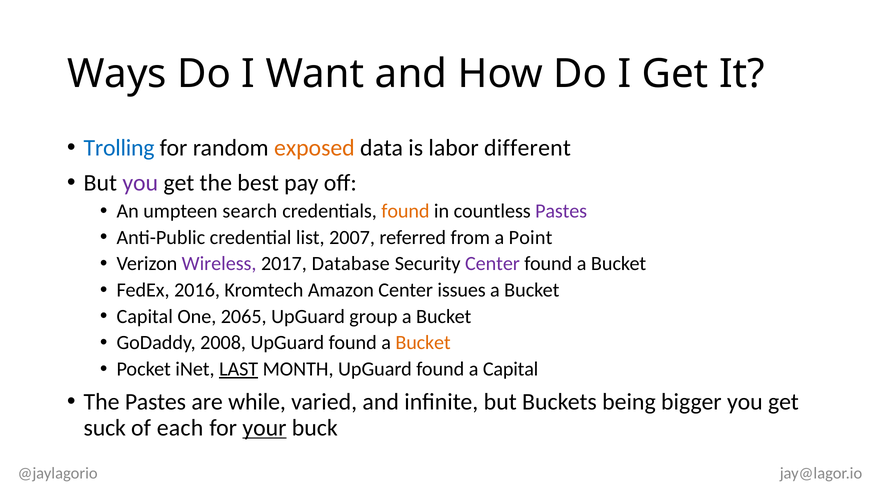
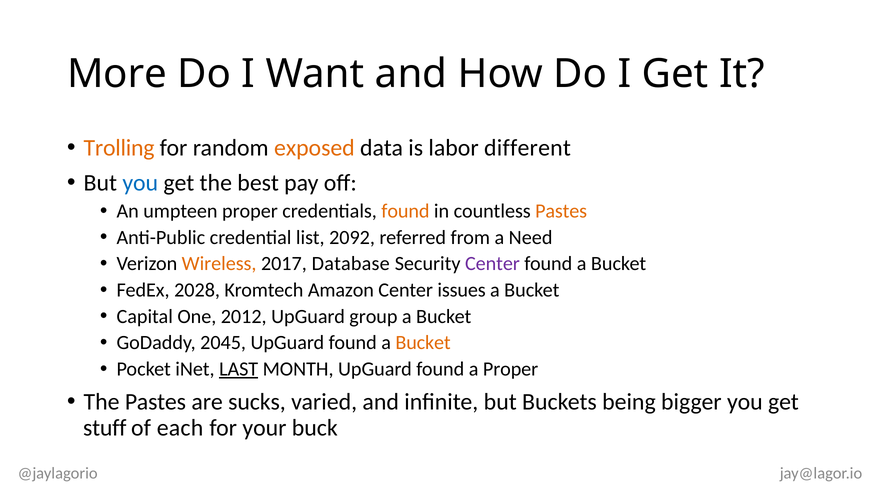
Ways: Ways -> More
Trolling colour: blue -> orange
you at (140, 183) colour: purple -> blue
umpteen search: search -> proper
Pastes at (561, 211) colour: purple -> orange
2007: 2007 -> 2092
Point: Point -> Need
Wireless colour: purple -> orange
2016: 2016 -> 2028
2065: 2065 -> 2012
2008: 2008 -> 2045
a Capital: Capital -> Proper
while: while -> sucks
suck: suck -> stuff
your underline: present -> none
